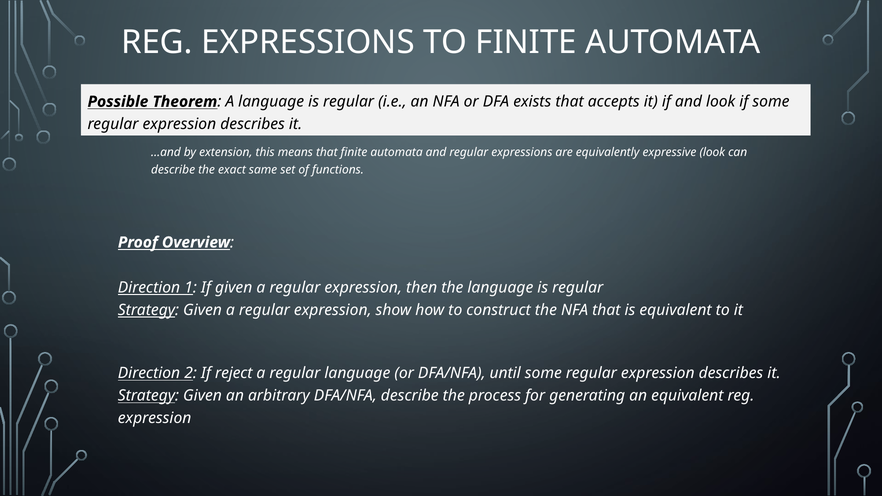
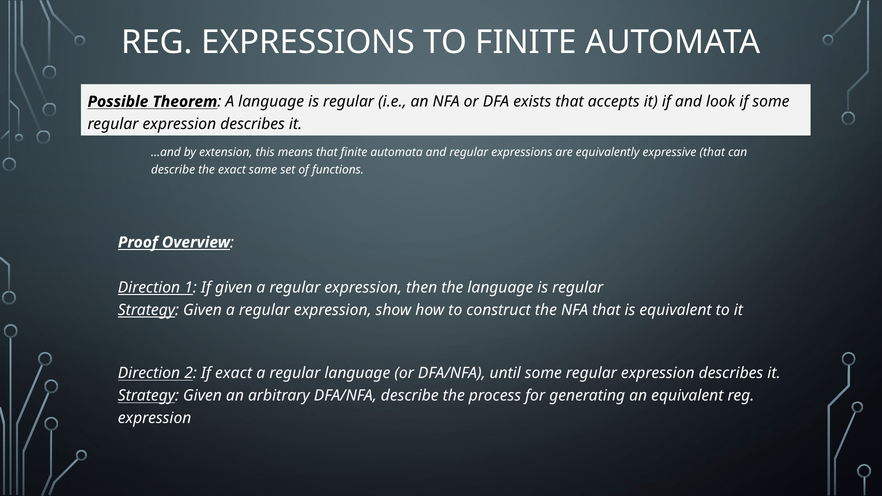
expressive look: look -> that
If reject: reject -> exact
